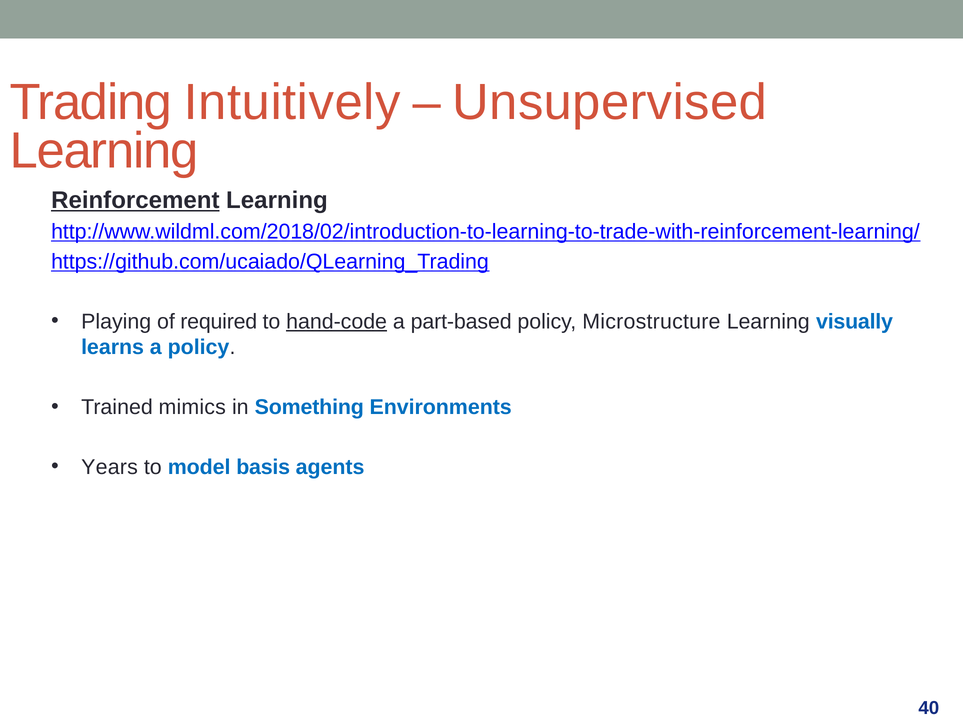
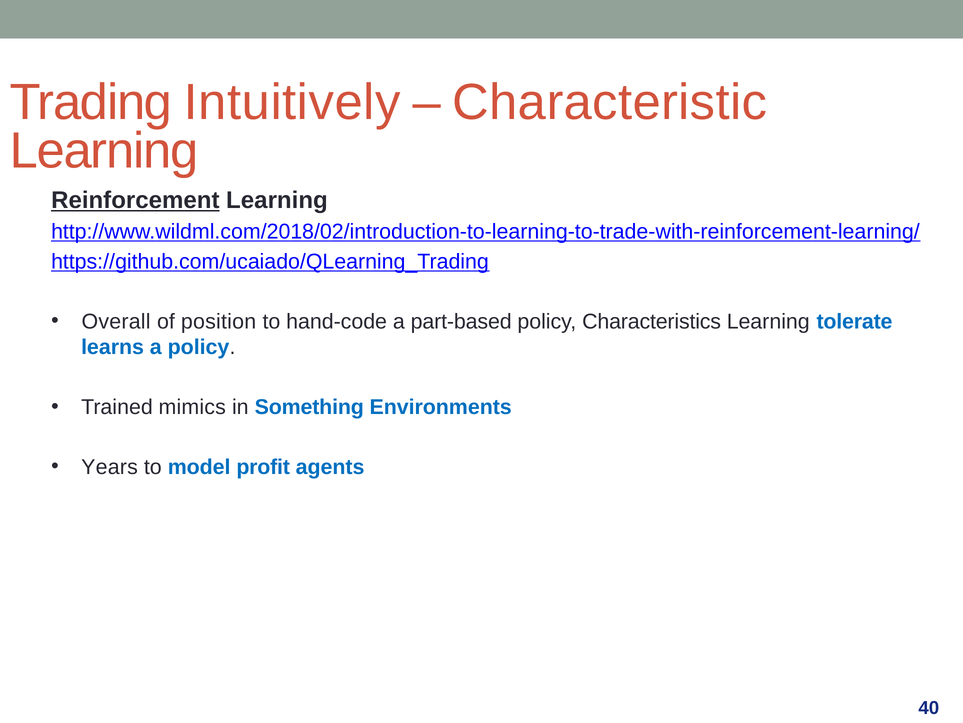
Unsupervised: Unsupervised -> Characteristic
Playing: Playing -> Overall
required: required -> position
hand-code underline: present -> none
Microstructure: Microstructure -> Characteristics
visually: visually -> tolerate
basis: basis -> profit
